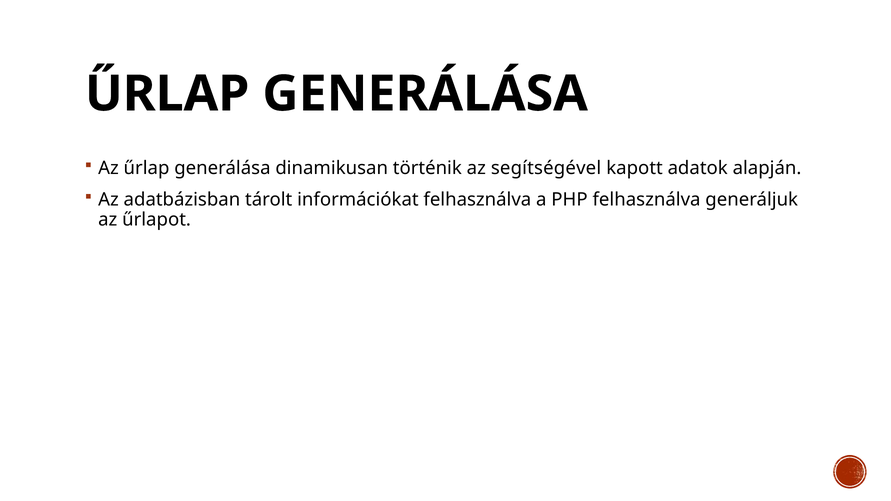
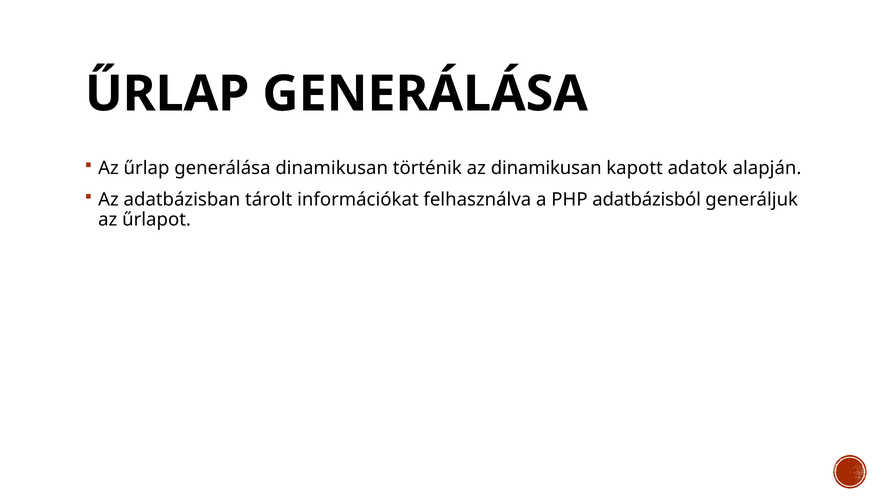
az segítségével: segítségével -> dinamikusan
PHP felhasználva: felhasználva -> adatbázisból
